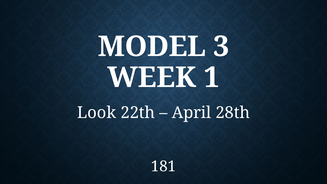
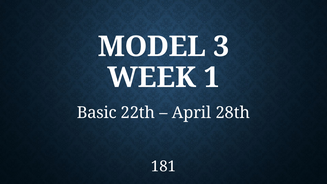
Look: Look -> Basic
